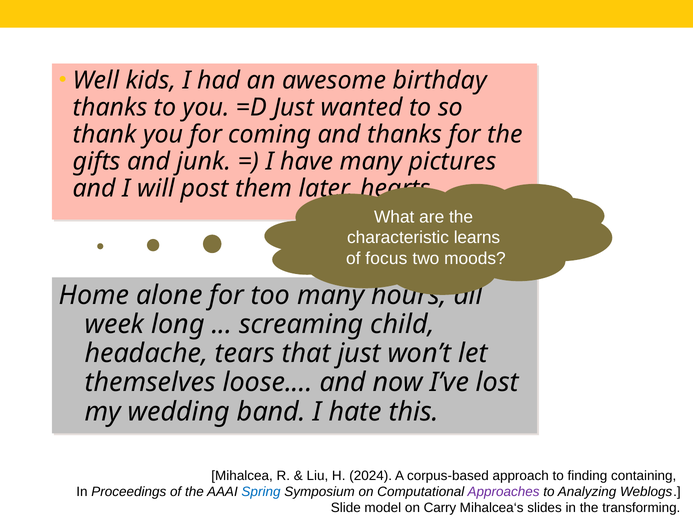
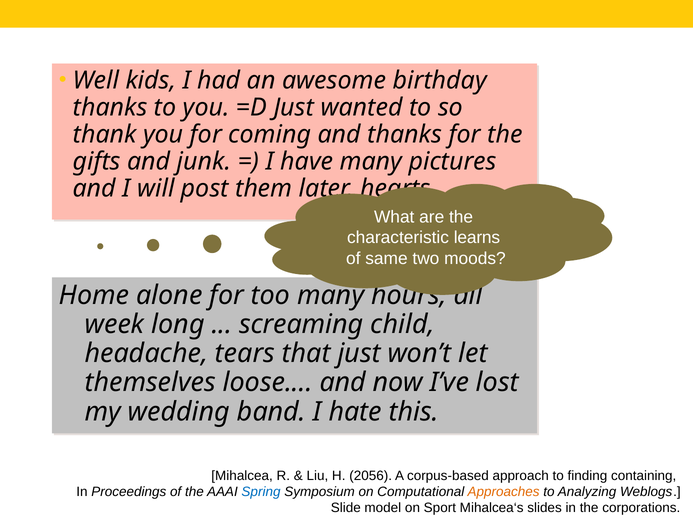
focus: focus -> same
2024: 2024 -> 2056
Approaches colour: purple -> orange
Carry: Carry -> Sport
transforming: transforming -> corporations
